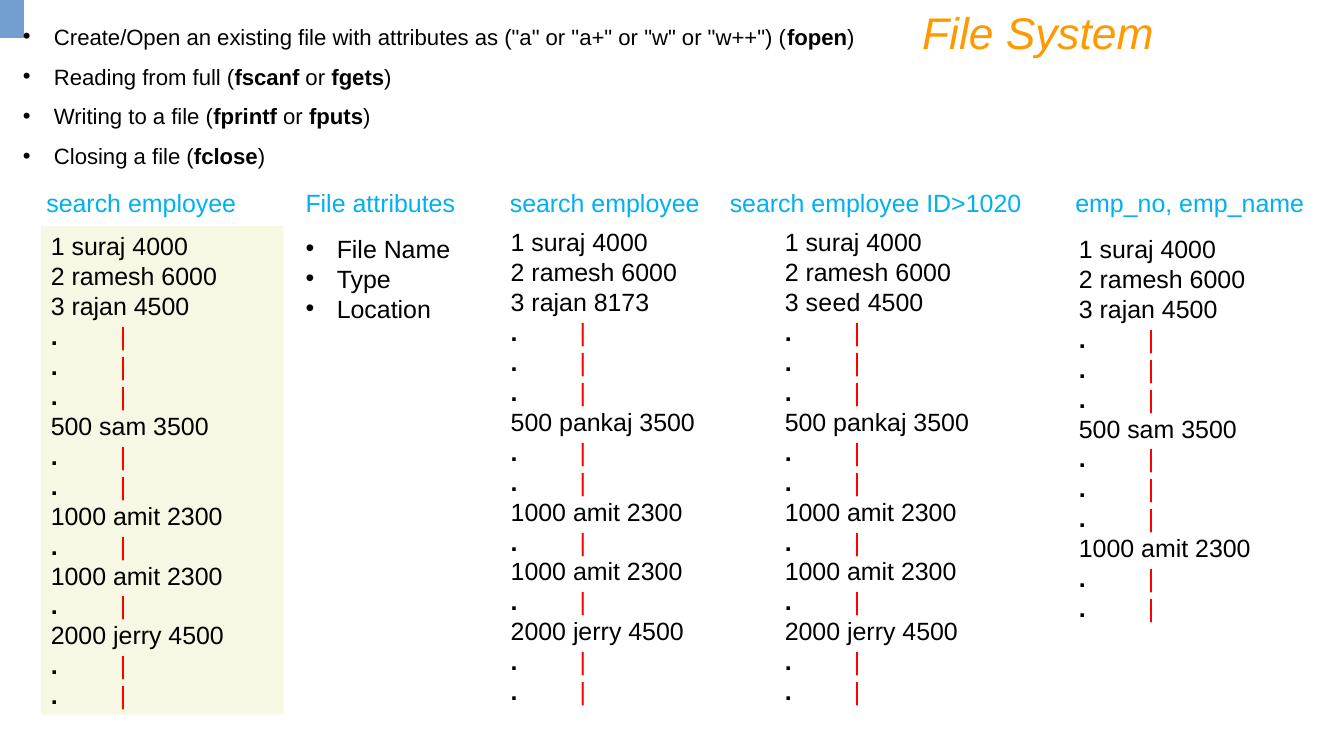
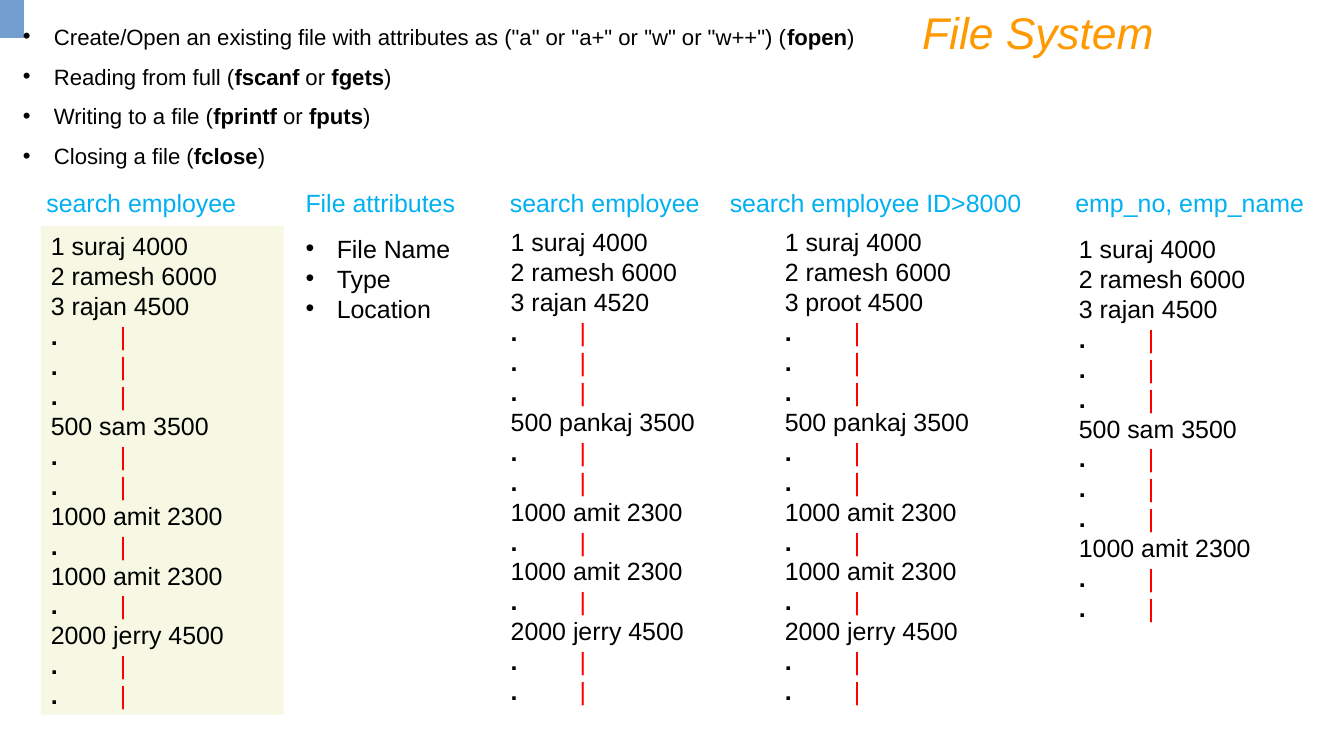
ID>1020: ID>1020 -> ID>8000
8173: 8173 -> 4520
seed: seed -> proot
